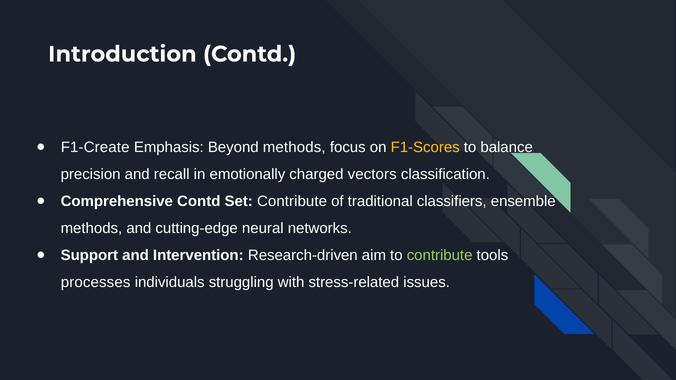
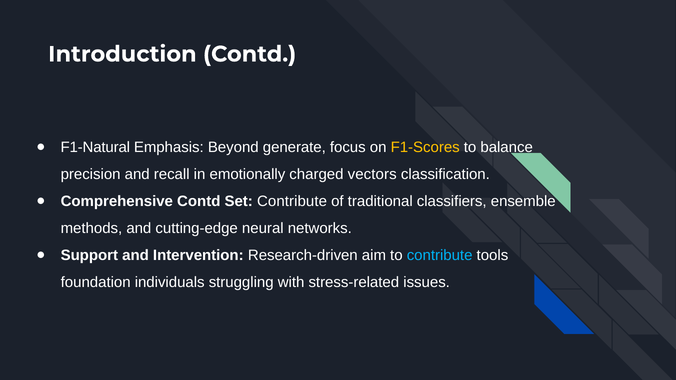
F1-Create: F1-Create -> F1-Natural
Beyond methods: methods -> generate
contribute at (440, 255) colour: light green -> light blue
processes: processes -> foundation
